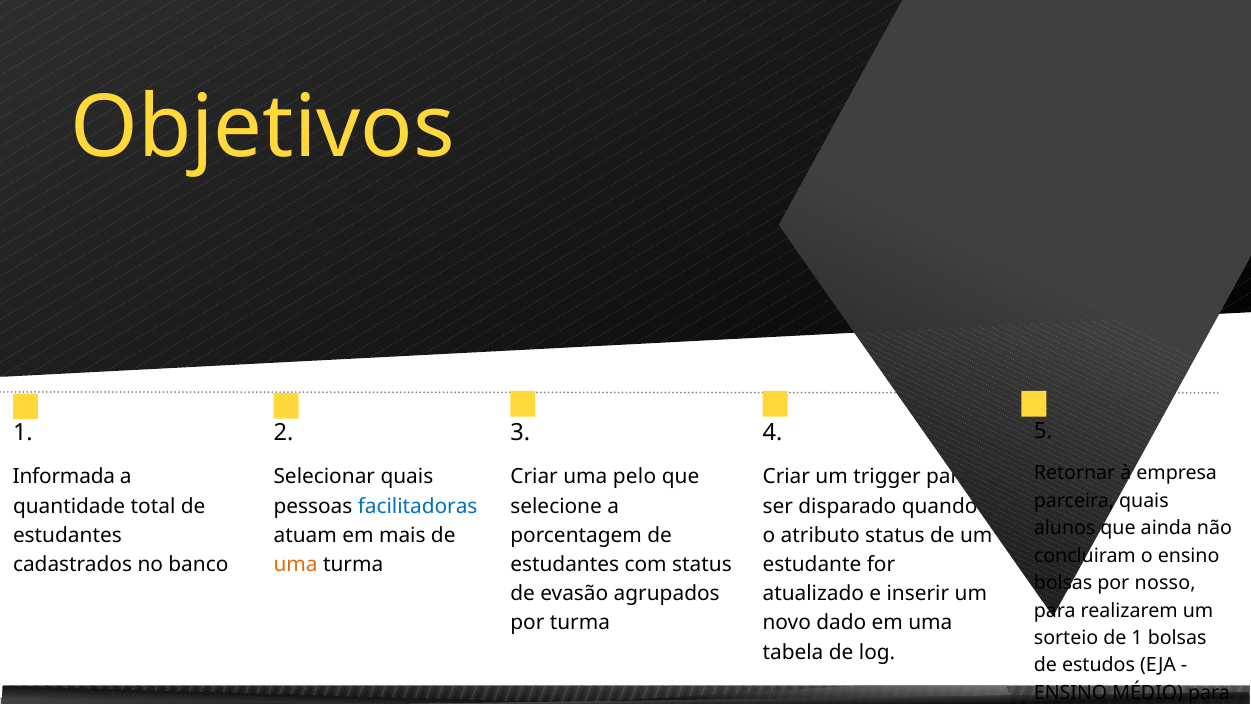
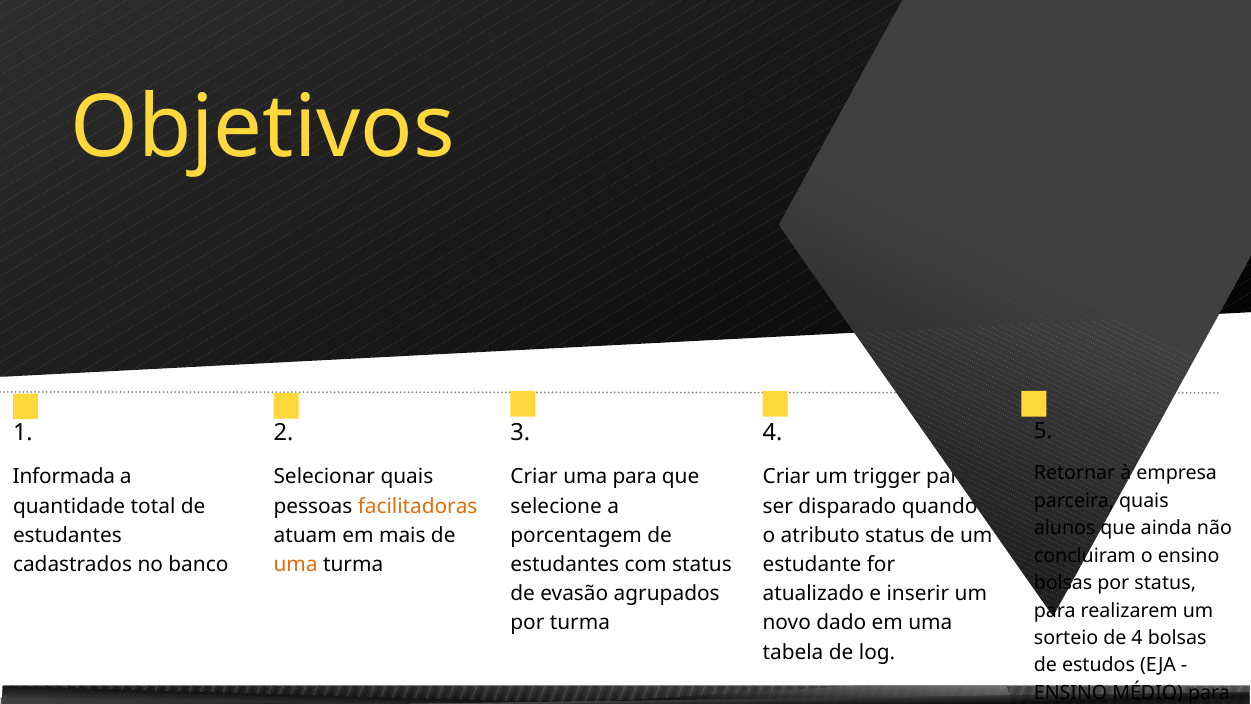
uma pelo: pelo -> para
facilitadoras colour: blue -> orange
por nosso: nosso -> status
de 1: 1 -> 4
